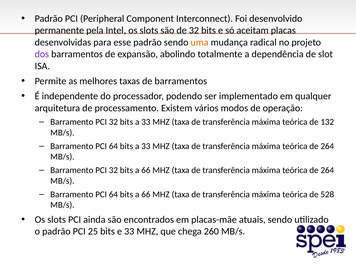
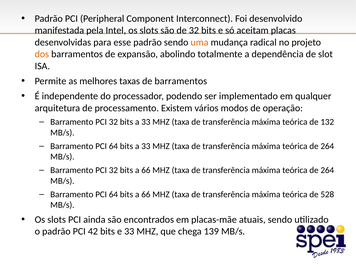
permanente: permanente -> manifestada
dos colour: purple -> orange
25: 25 -> 42
260: 260 -> 139
